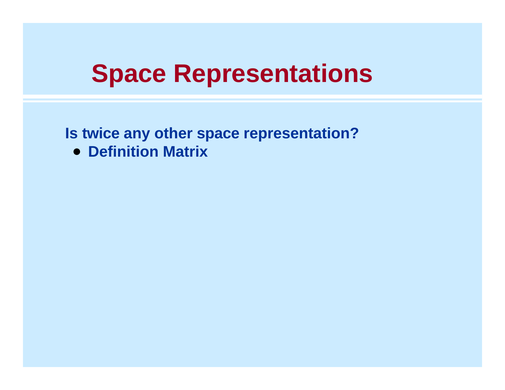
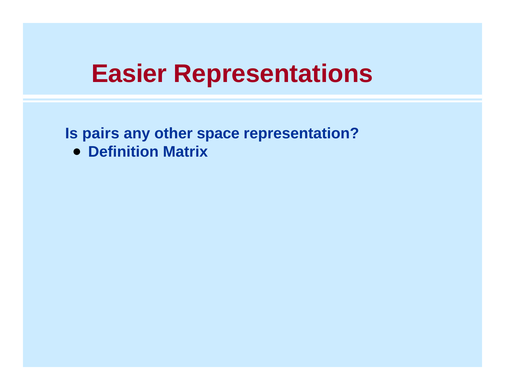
Space at (129, 74): Space -> Easier
twice: twice -> pairs
